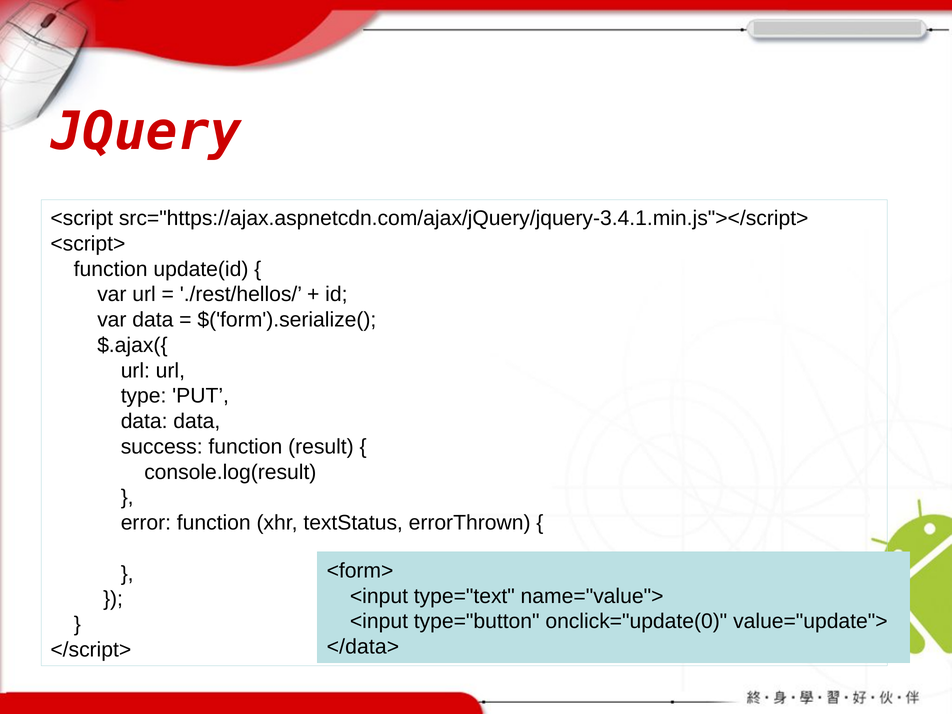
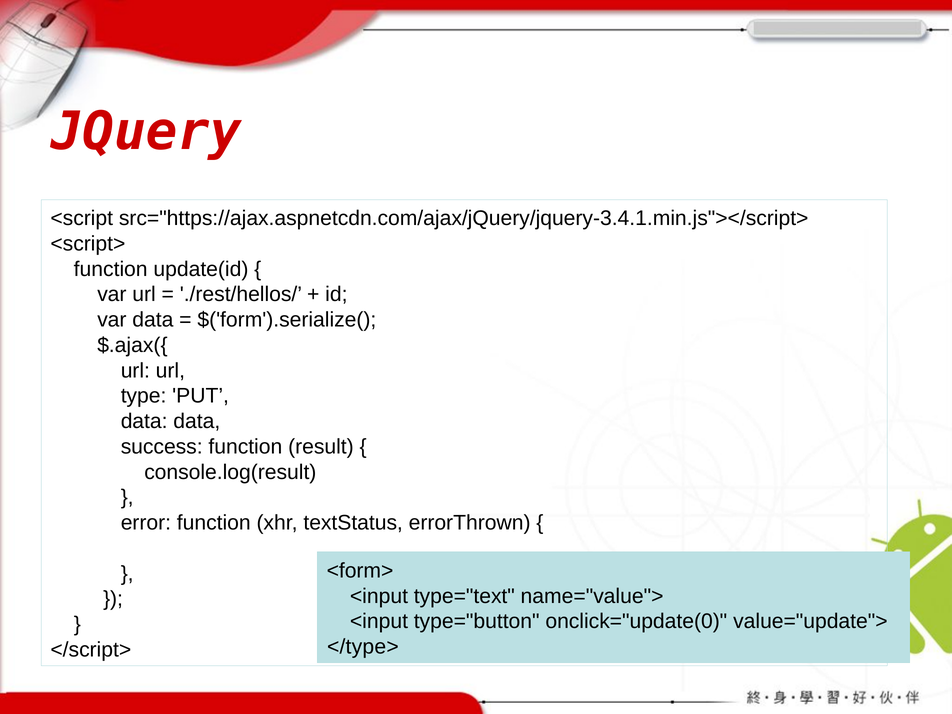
</data>: </data> -> </type>
